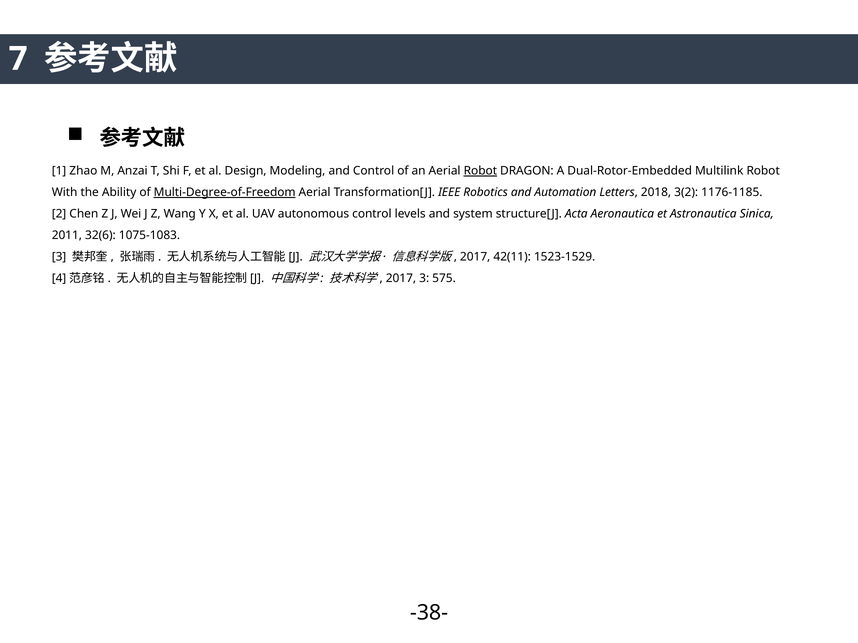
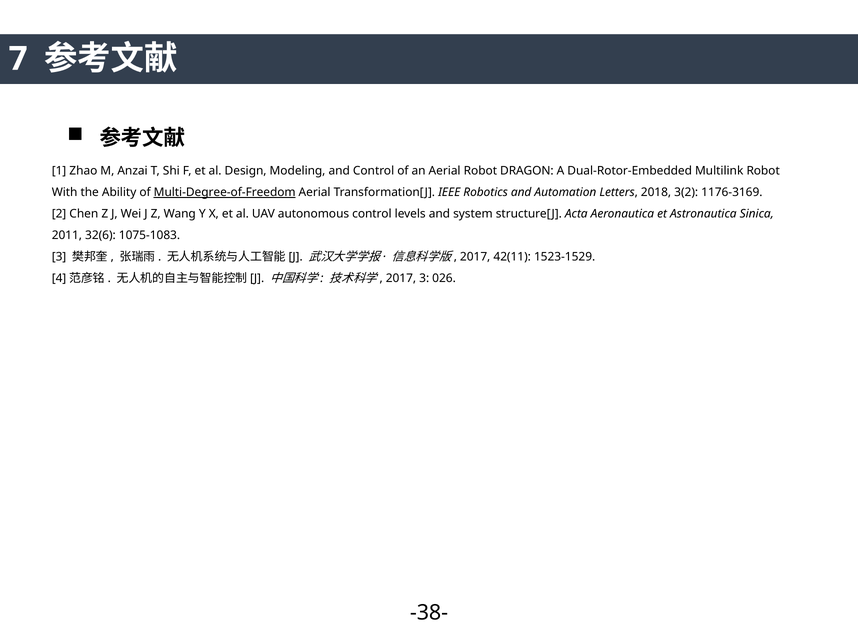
Robot at (480, 171) underline: present -> none
1176-1185: 1176-1185 -> 1176-3169
575: 575 -> 026
